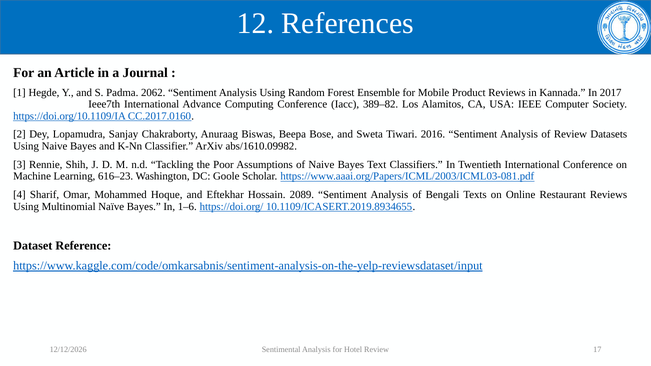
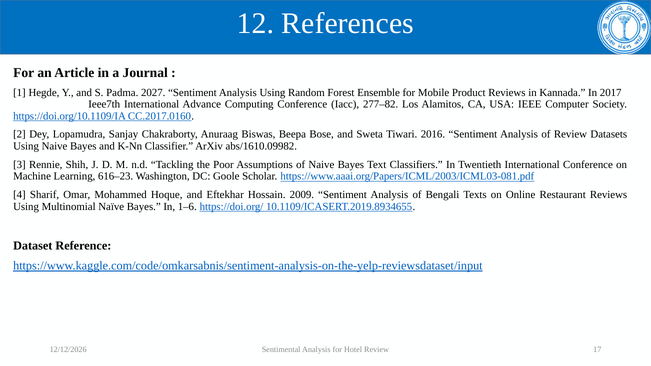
2062: 2062 -> 2027
389–82: 389–82 -> 277–82
2089: 2089 -> 2009
